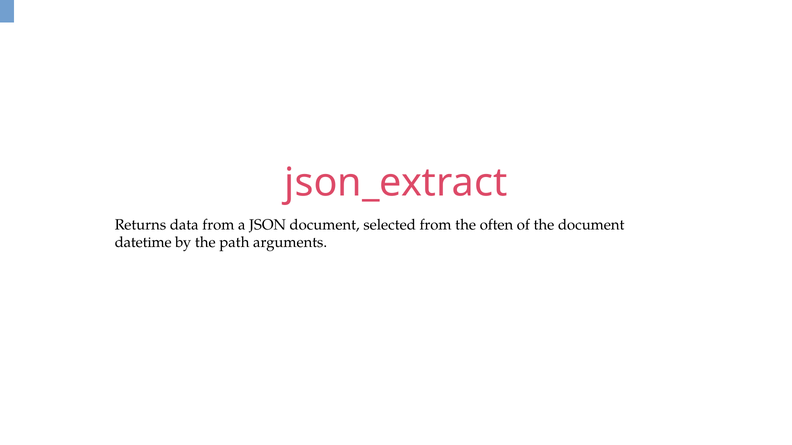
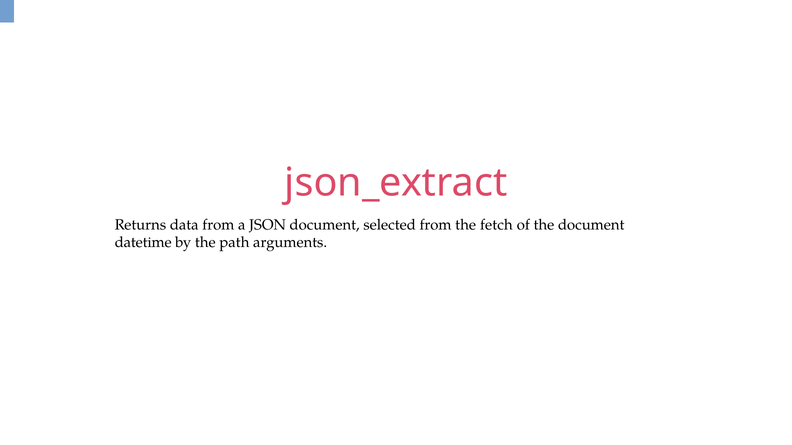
often: often -> fetch
